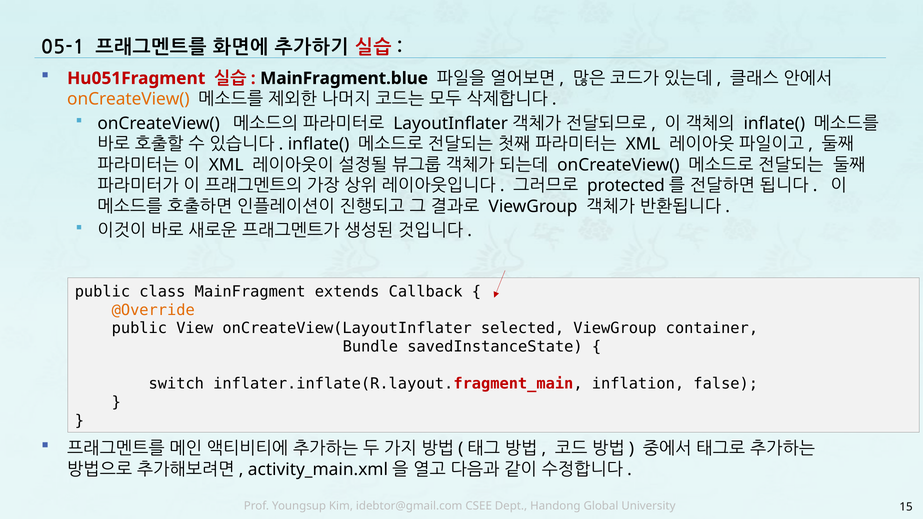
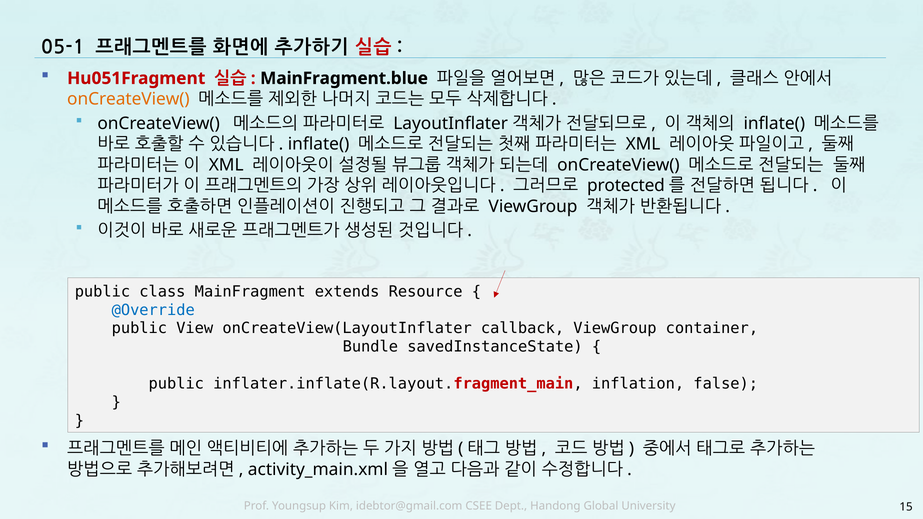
Callback: Callback -> Resource
@Override colour: orange -> blue
selected: selected -> callback
switch at (176, 384): switch -> public
